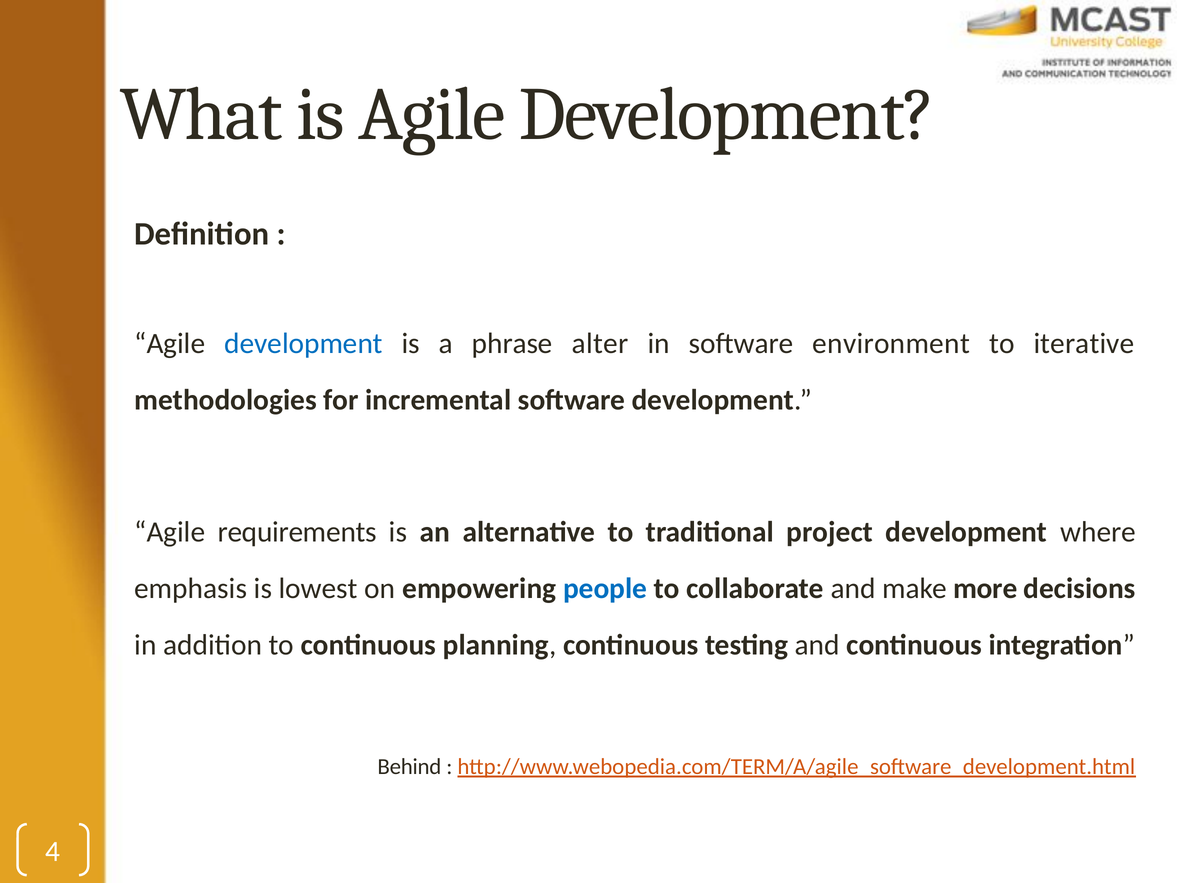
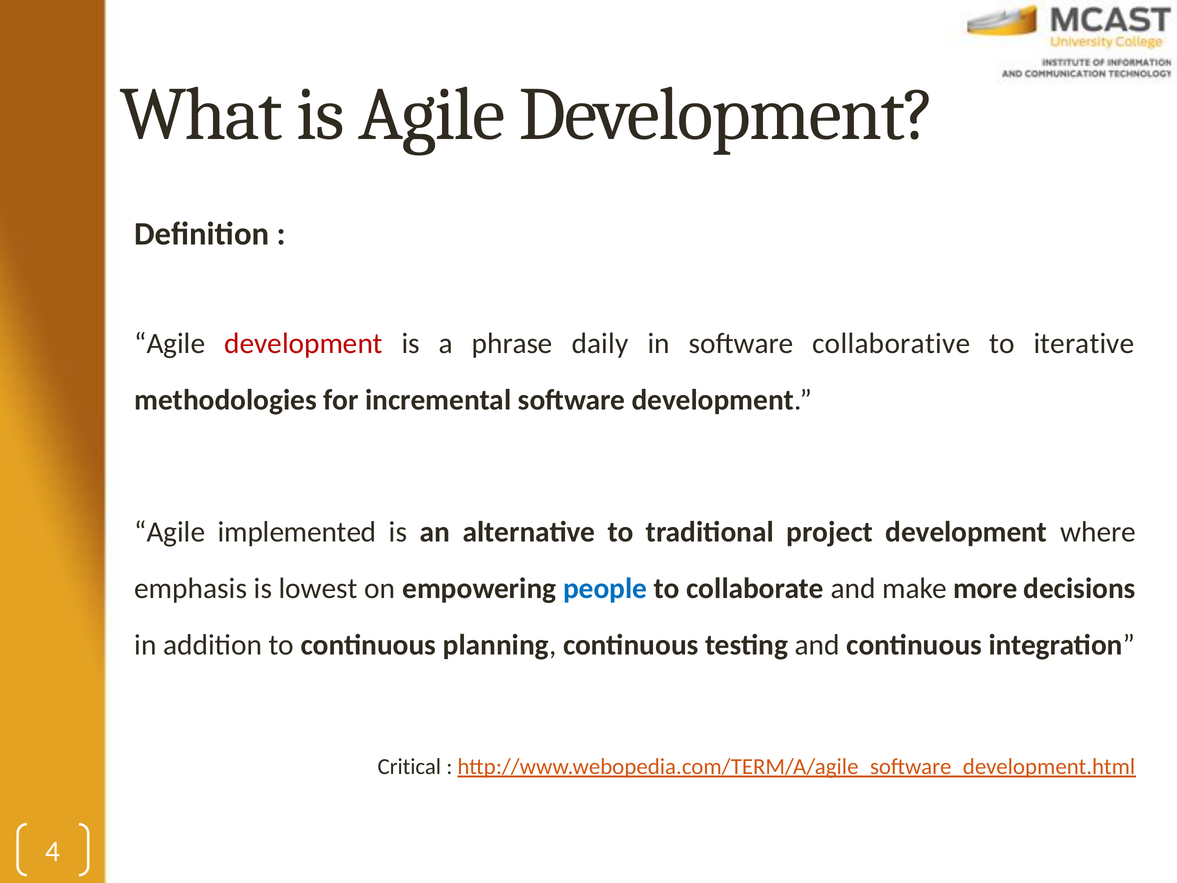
development at (304, 344) colour: blue -> red
alter: alter -> daily
environment: environment -> collaborative
requirements: requirements -> implemented
Behind: Behind -> Critical
